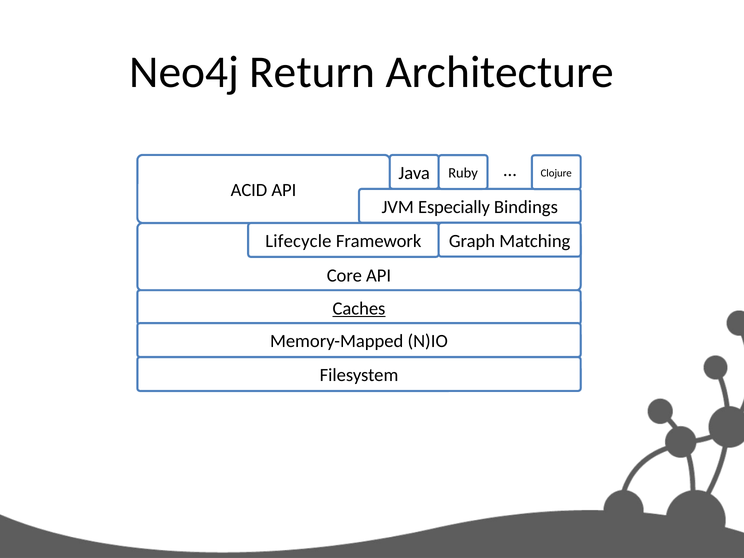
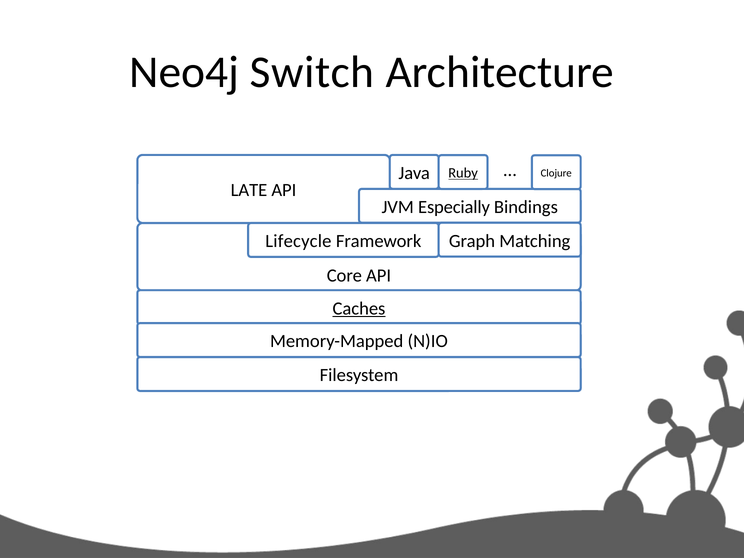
Return: Return -> Switch
Ruby underline: none -> present
ACID: ACID -> LATE
